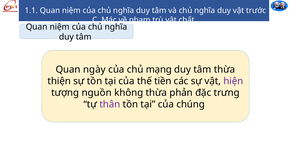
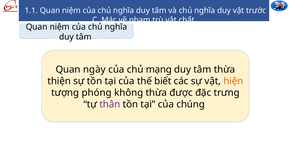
tiền: tiền -> biết
hiện colour: purple -> orange
nguồn: nguồn -> phóng
phản: phản -> được
